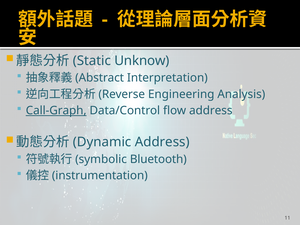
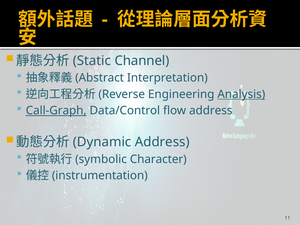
Unknow: Unknow -> Channel
Analysis underline: none -> present
Bluetooth: Bluetooth -> Character
